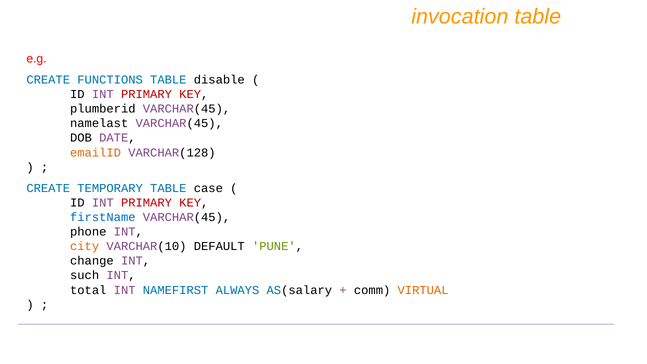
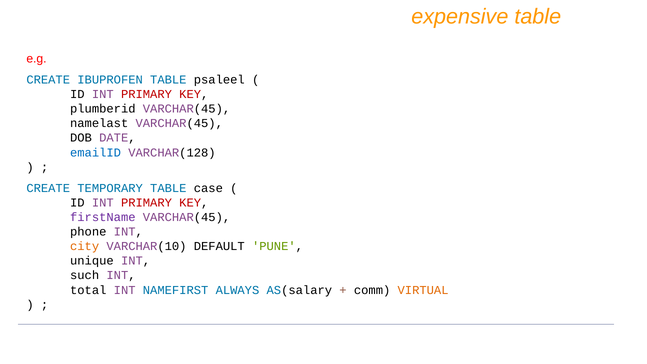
invocation: invocation -> expensive
FUNCTIONS: FUNCTIONS -> IBUPROFEN
disable: disable -> psaleel
emailID colour: orange -> blue
firstName colour: blue -> purple
change: change -> unique
